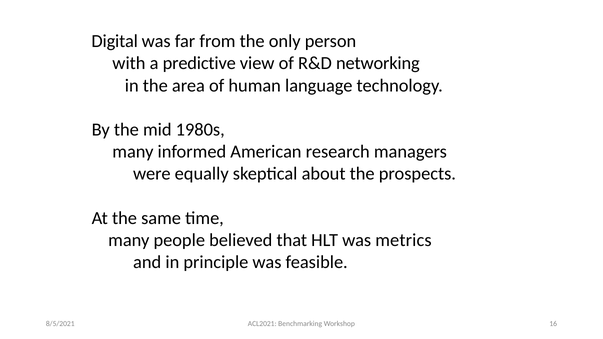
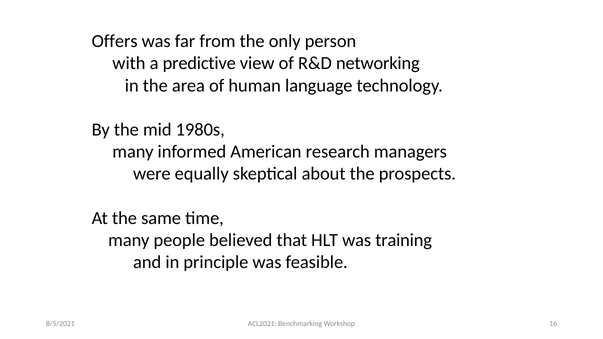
Digital: Digital -> Offers
metrics: metrics -> training
